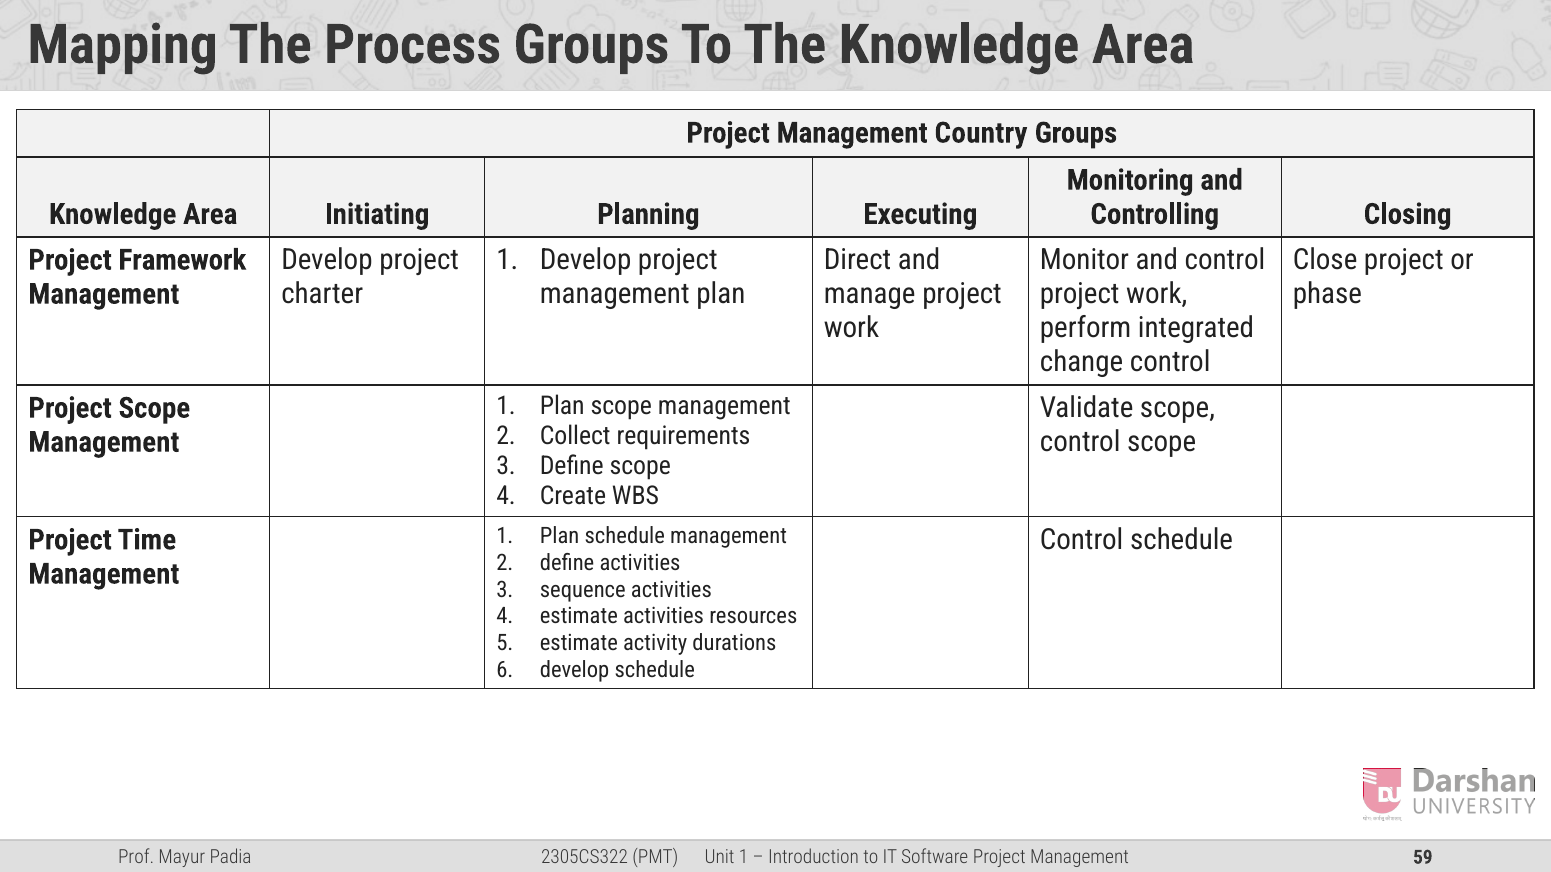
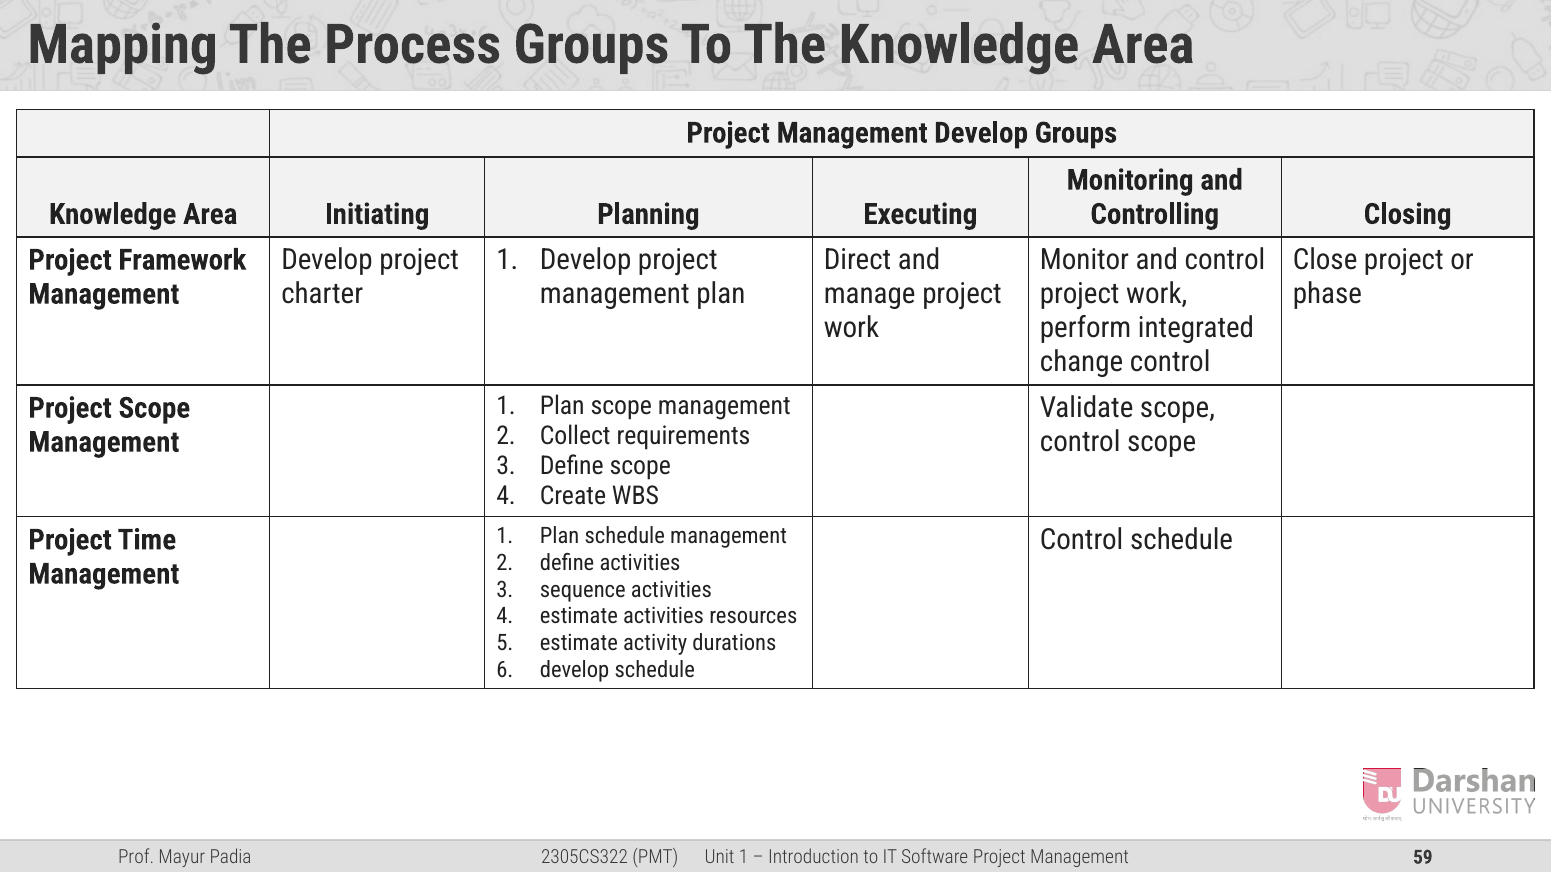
Project Management Country: Country -> Develop
